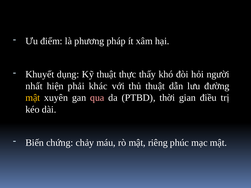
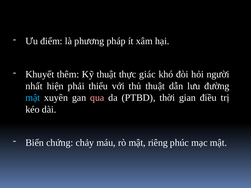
dụng: dụng -> thêm
thấy: thấy -> giác
khác: khác -> thiểu
mật at (33, 98) colour: yellow -> light blue
